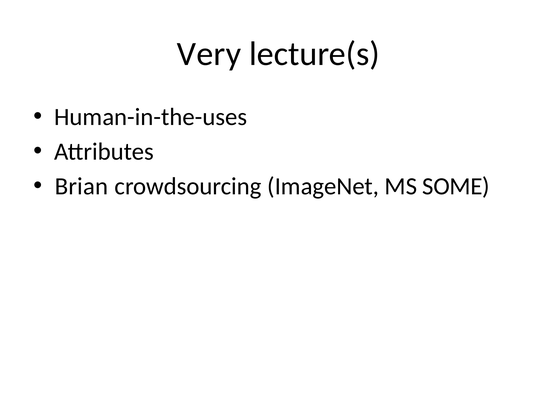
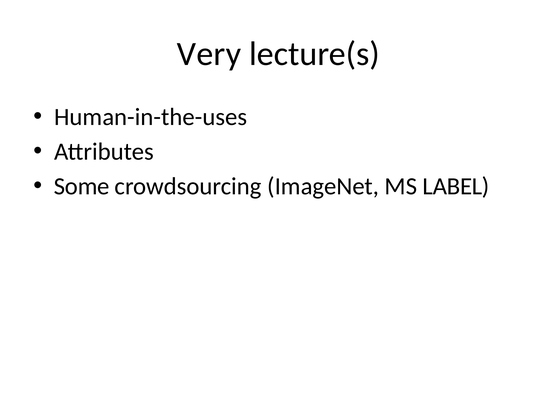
Brian: Brian -> Some
SOME: SOME -> LABEL
